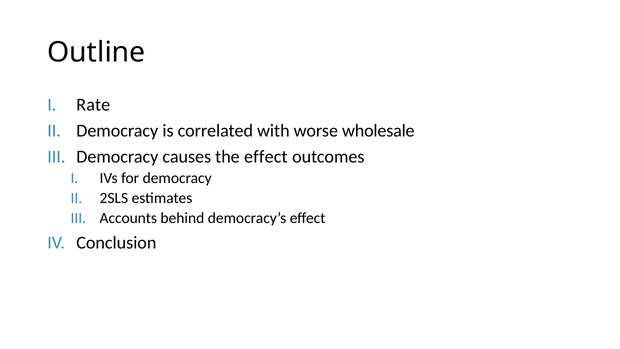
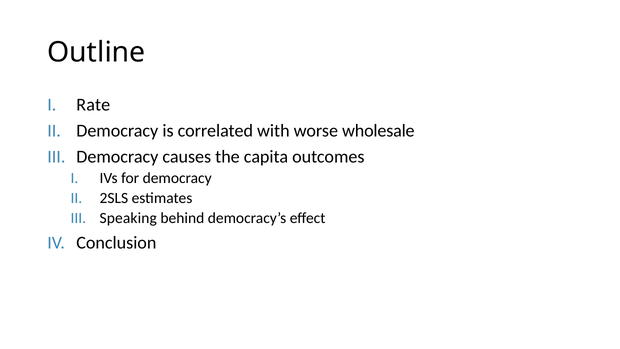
the effect: effect -> capita
Accounts: Accounts -> Speaking
